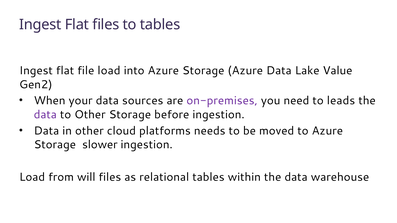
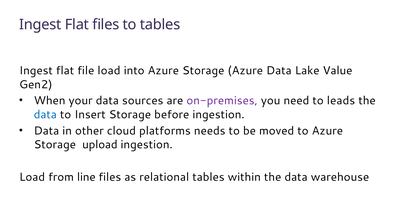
data at (45, 115) colour: purple -> blue
to Other: Other -> Insert
slower: slower -> upload
will: will -> line
